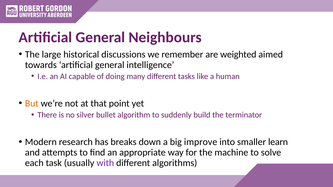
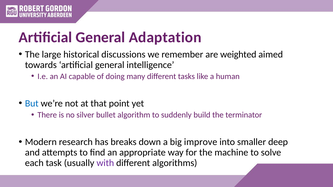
Neighbours: Neighbours -> Adaptation
But colour: orange -> blue
learn: learn -> deep
